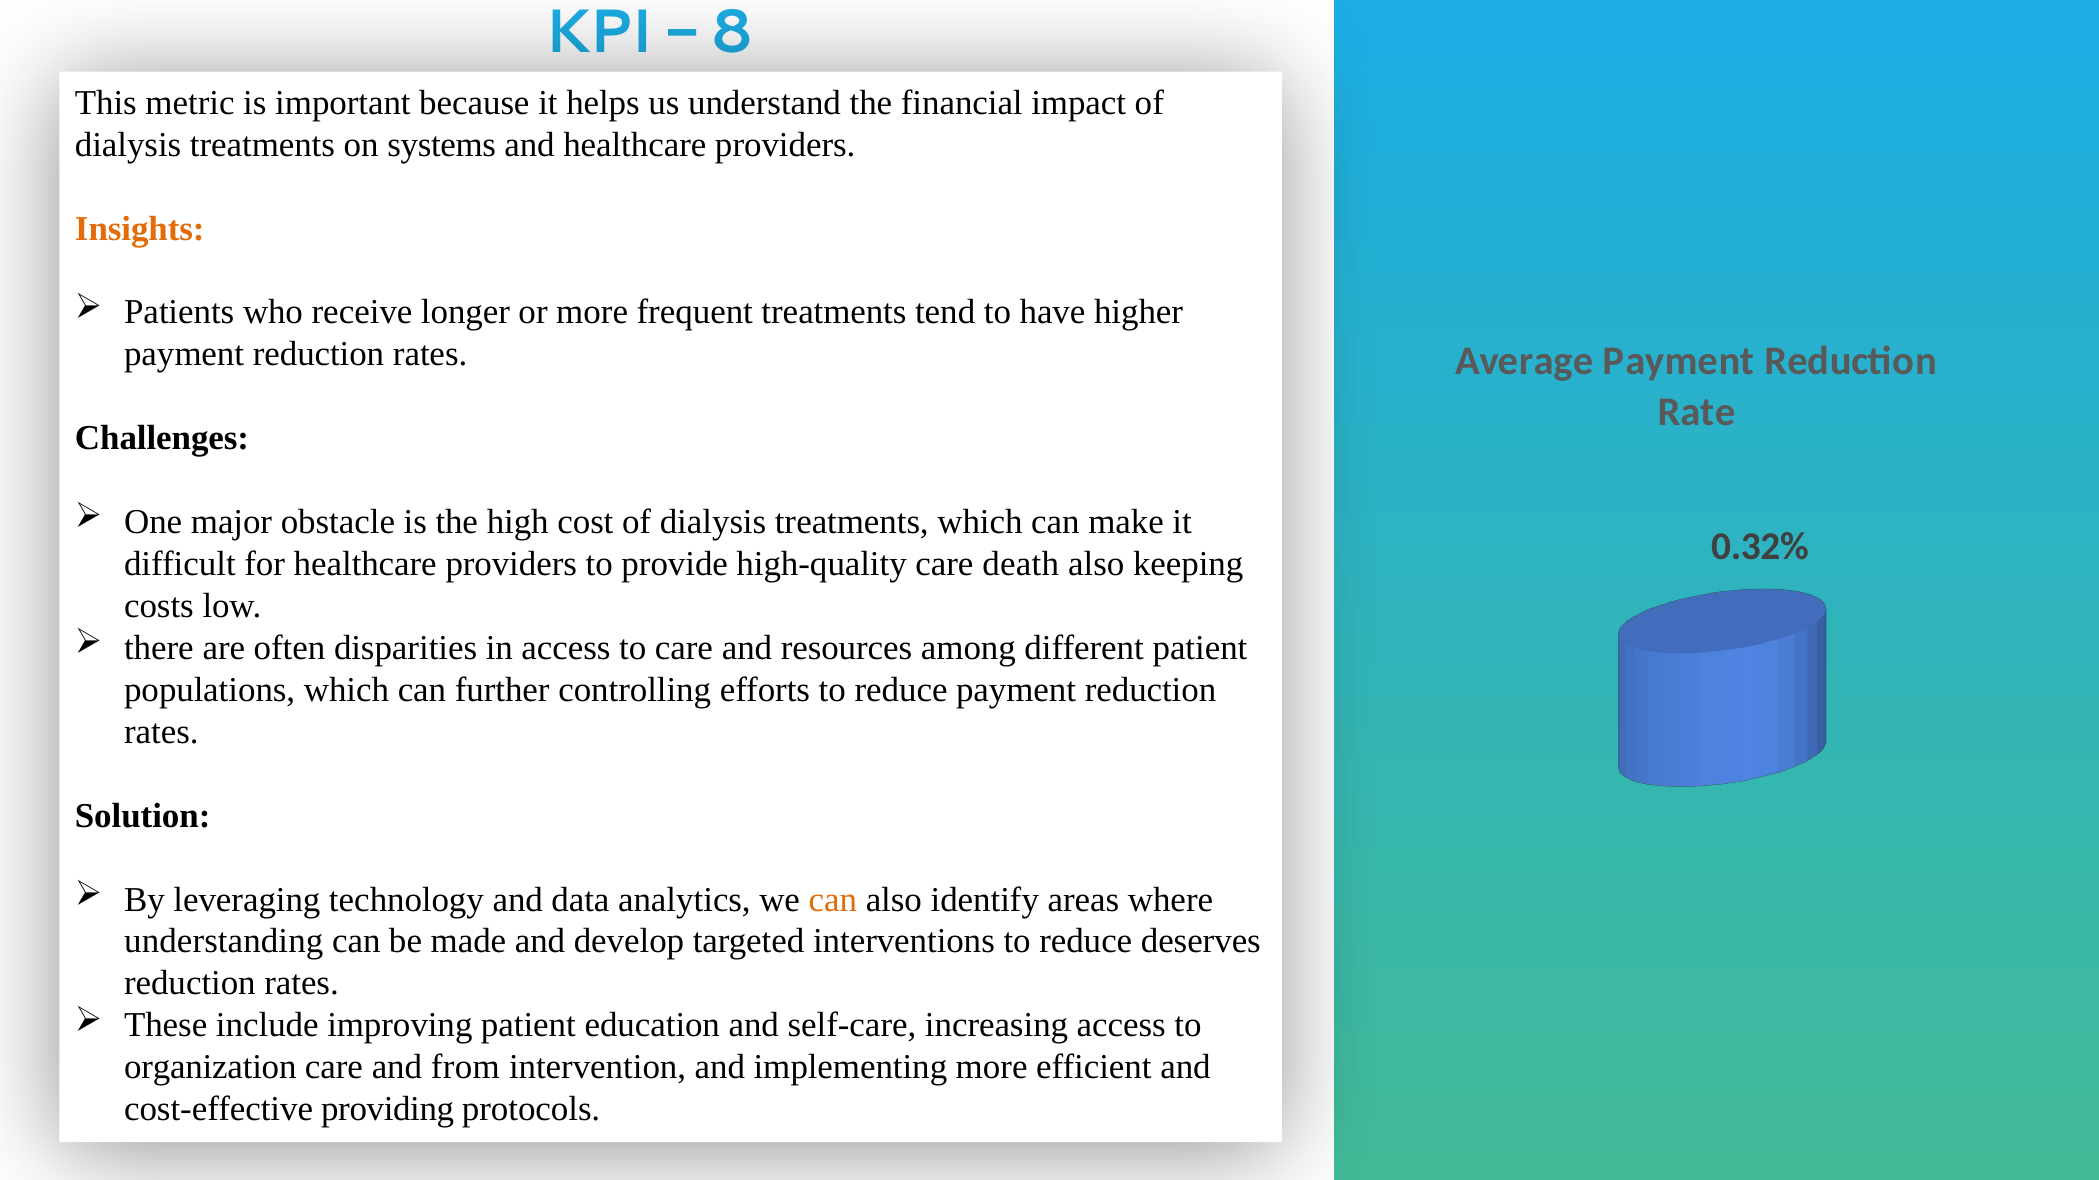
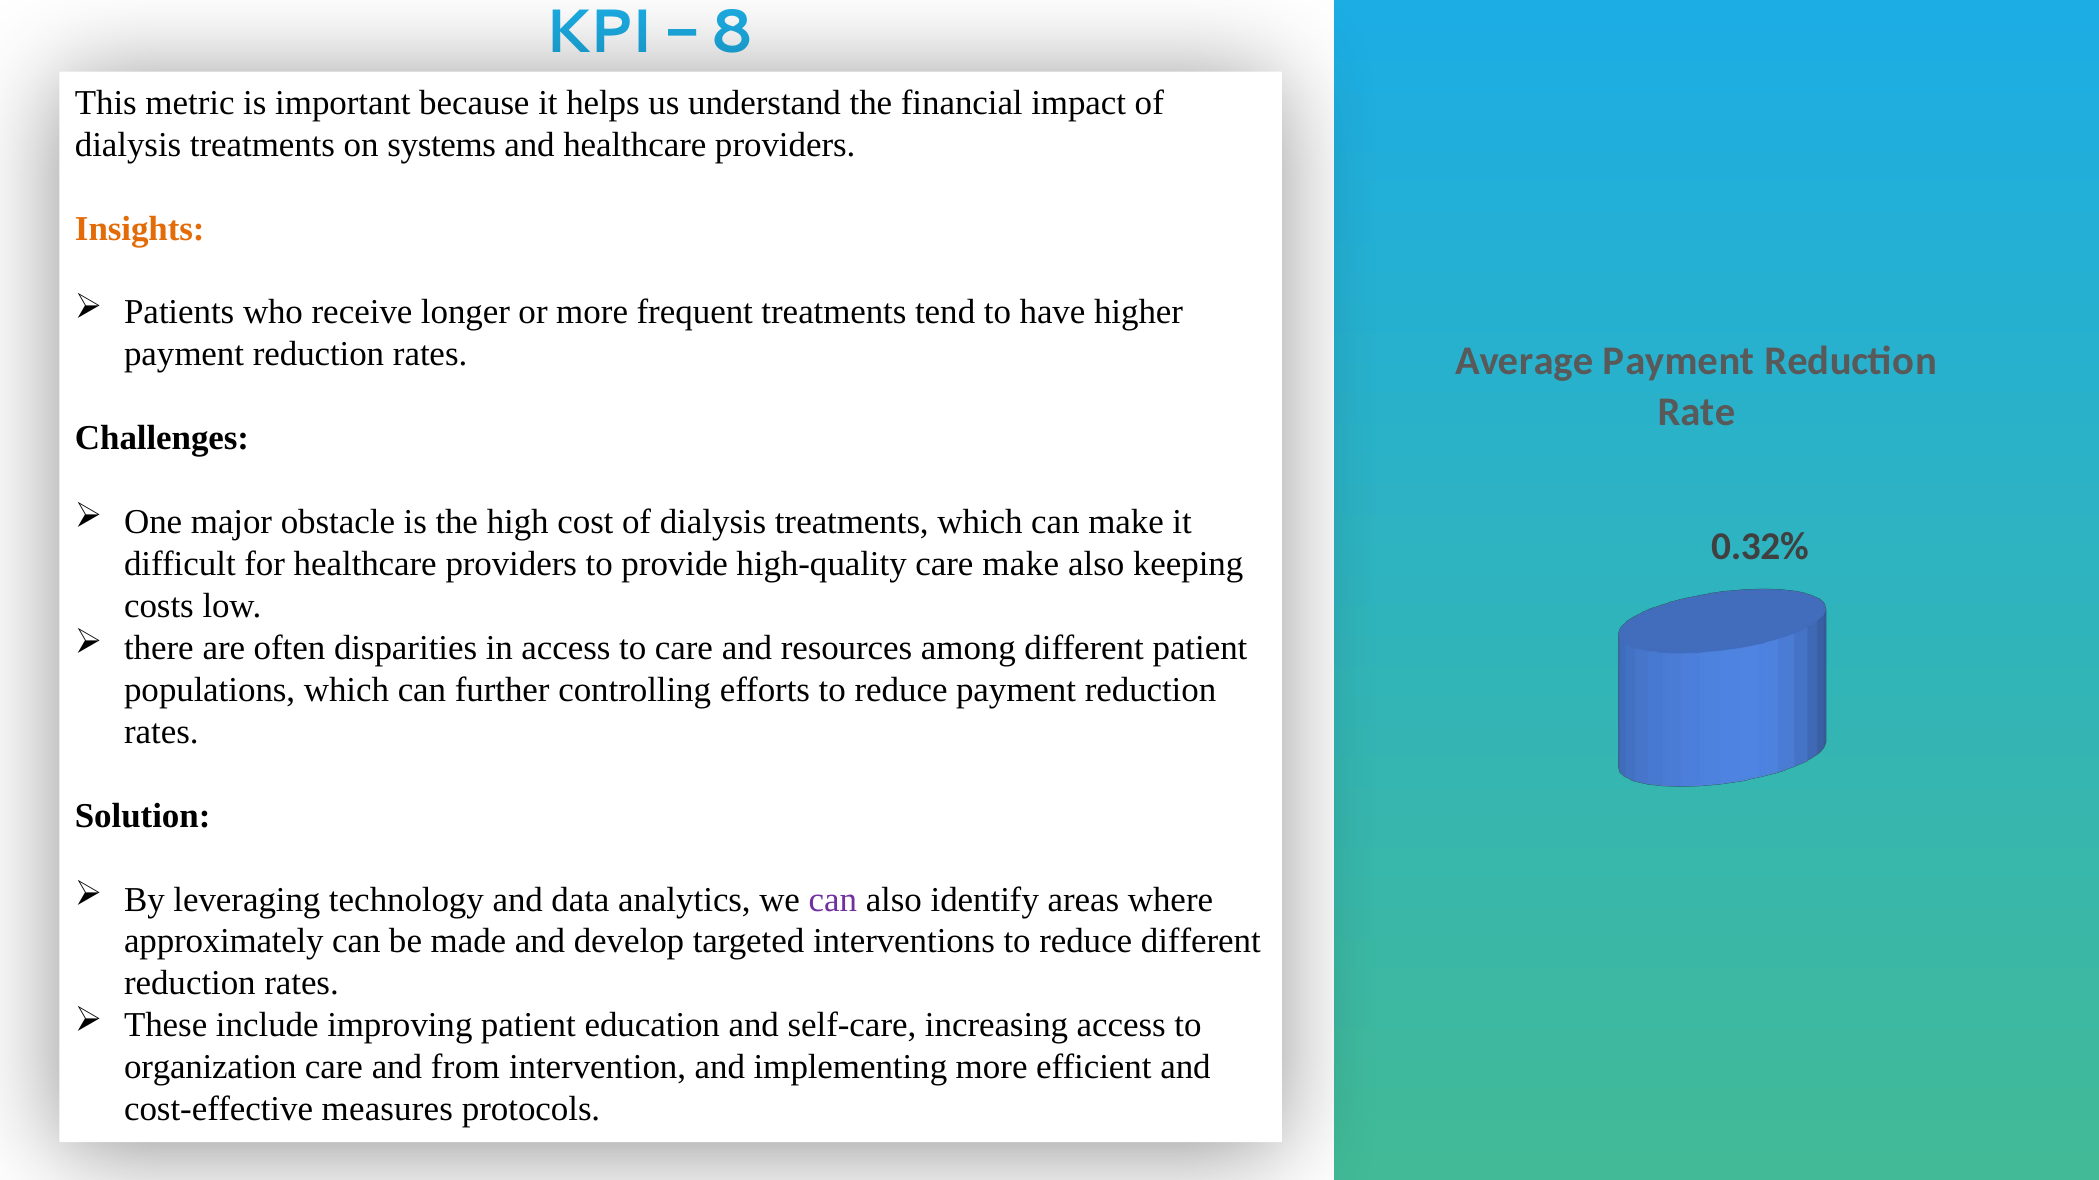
care death: death -> make
can at (833, 900) colour: orange -> purple
understanding: understanding -> approximately
reduce deserves: deserves -> different
providing: providing -> measures
